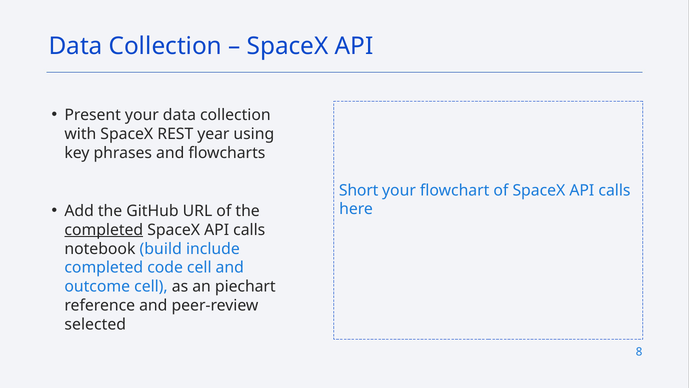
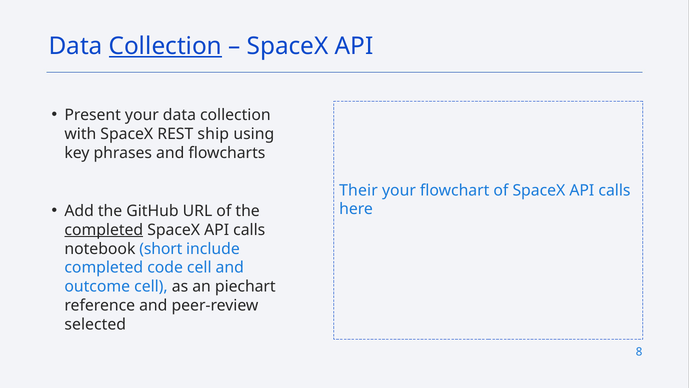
Collection at (165, 46) underline: none -> present
year: year -> ship
Short: Short -> Their
build: build -> short
